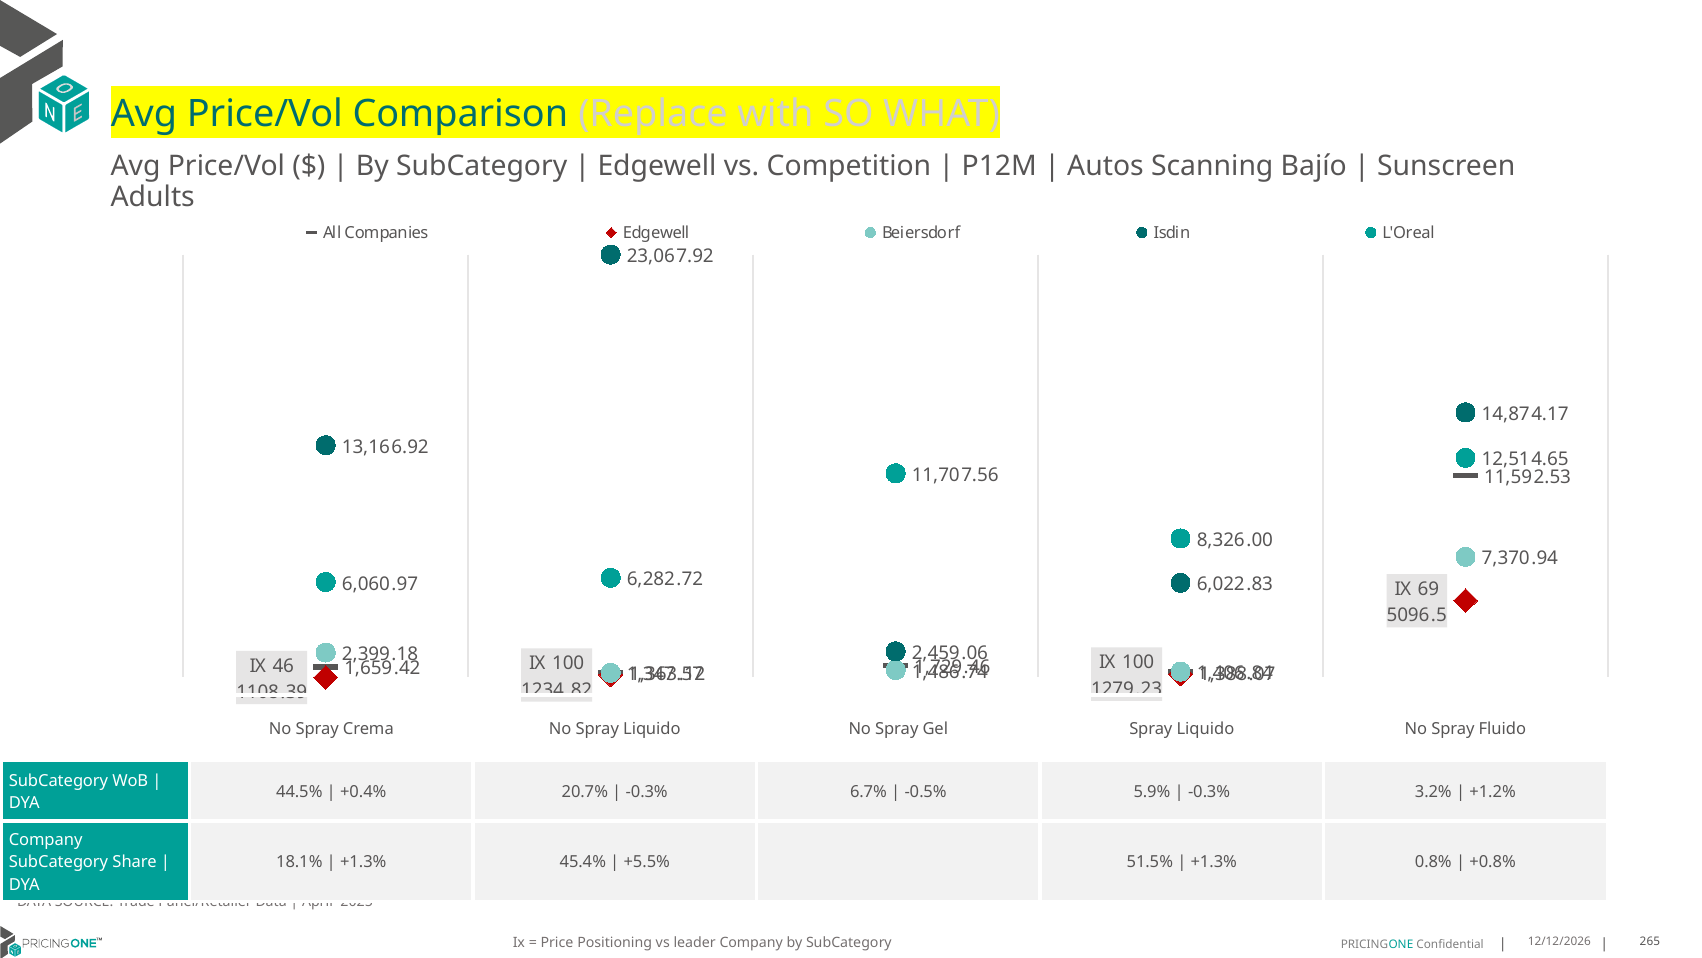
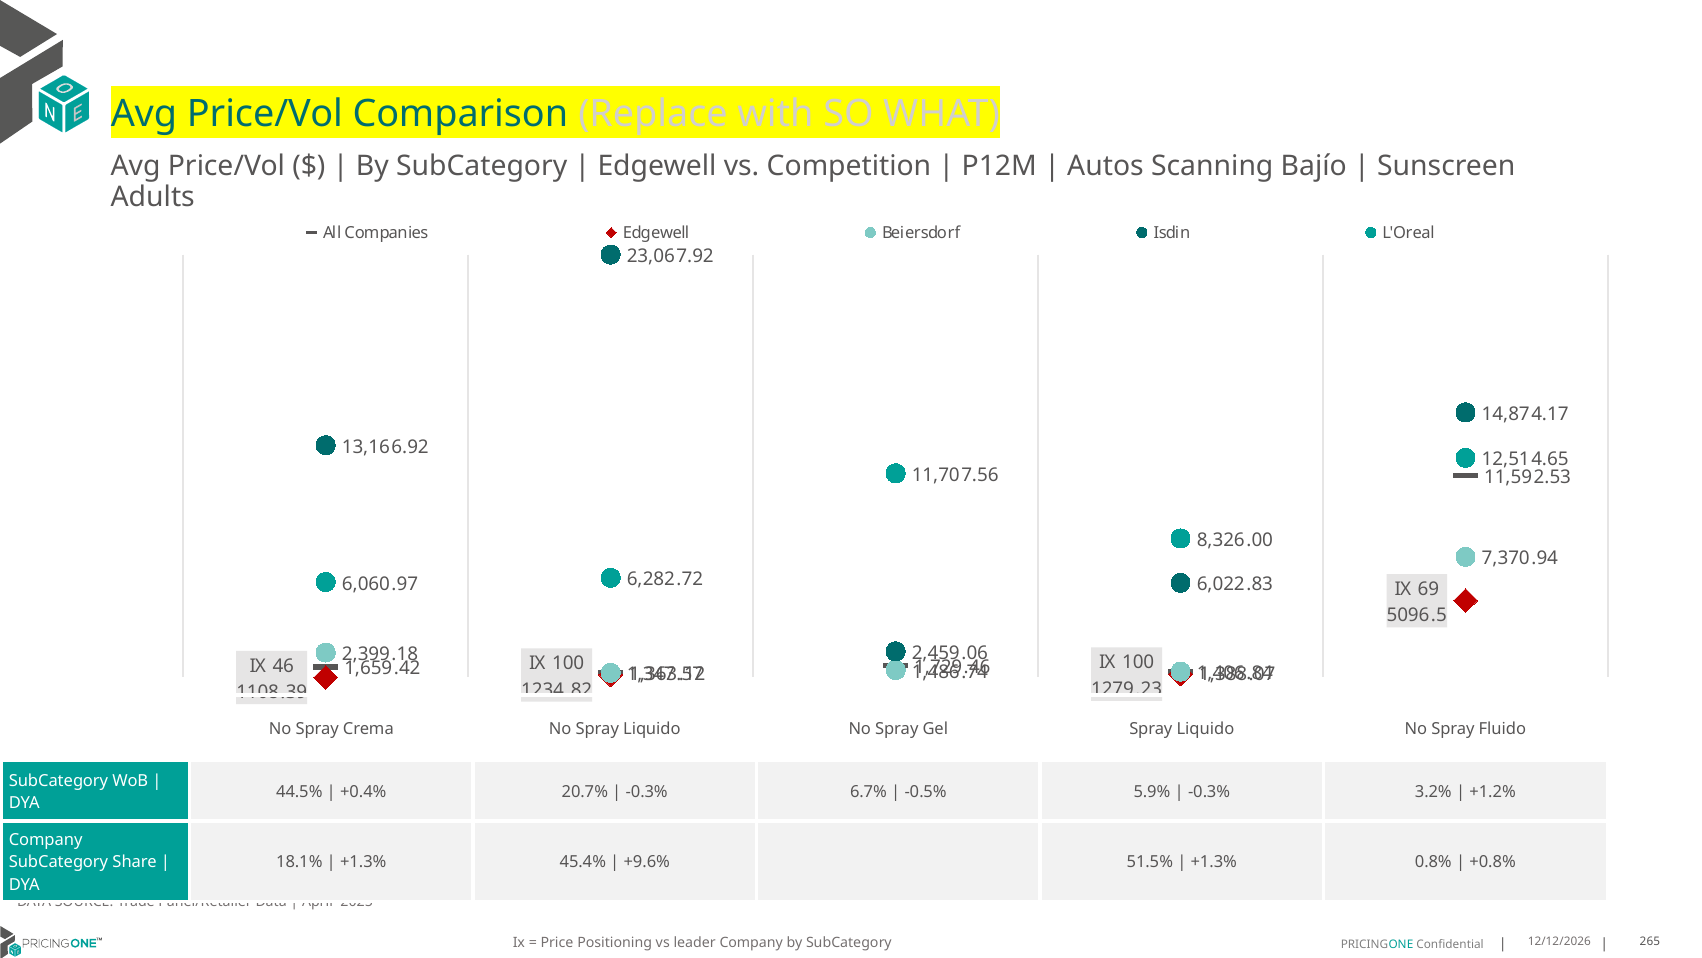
+5.5%: +5.5% -> +9.6%
